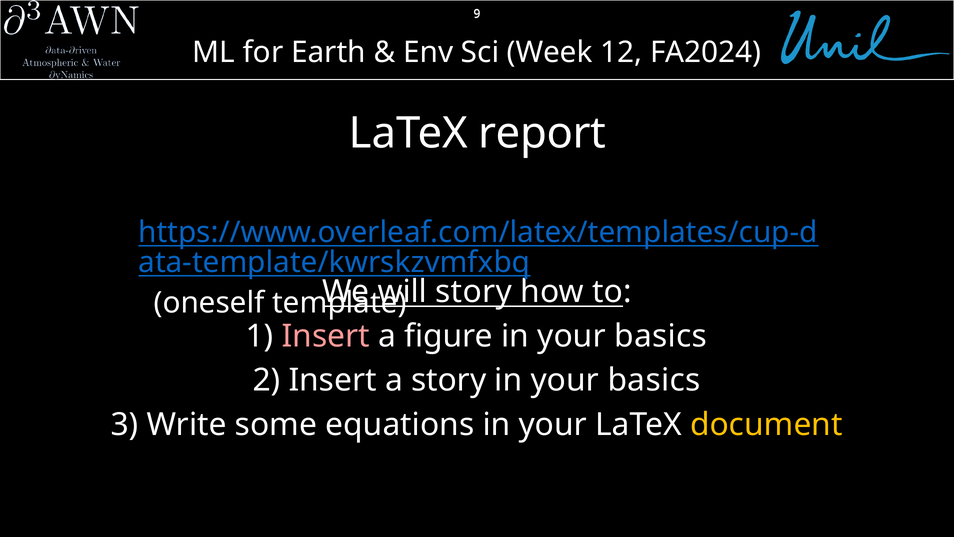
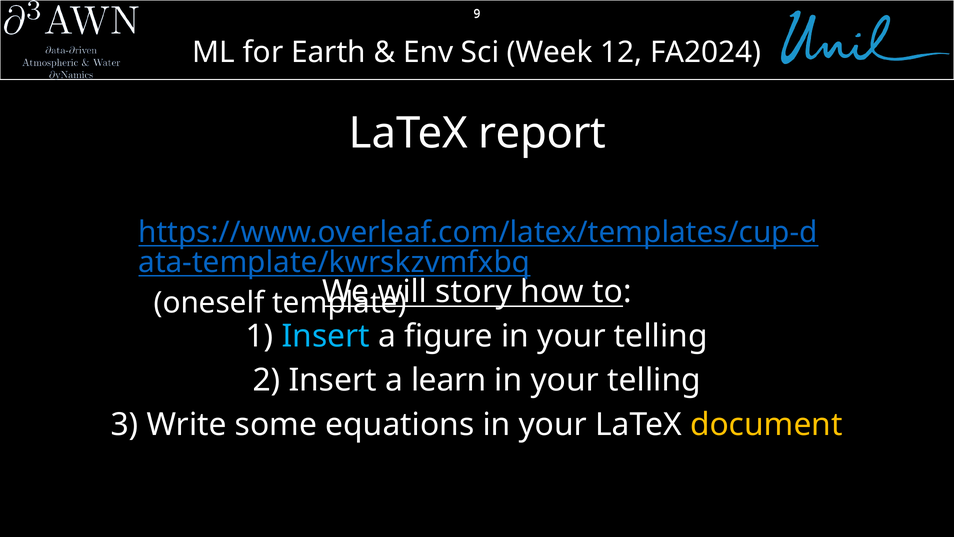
Insert at (326, 336) colour: pink -> light blue
figure in your basics: basics -> telling
a story: story -> learn
basics at (654, 380): basics -> telling
